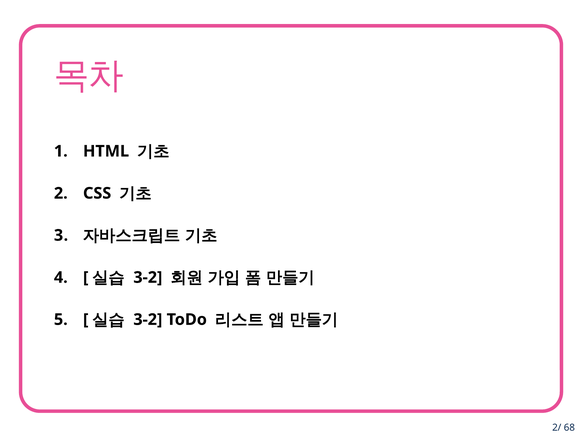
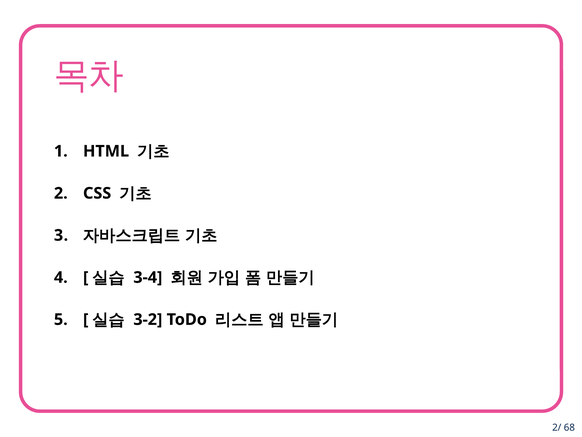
3-2 at (148, 277): 3-2 -> 3-4
